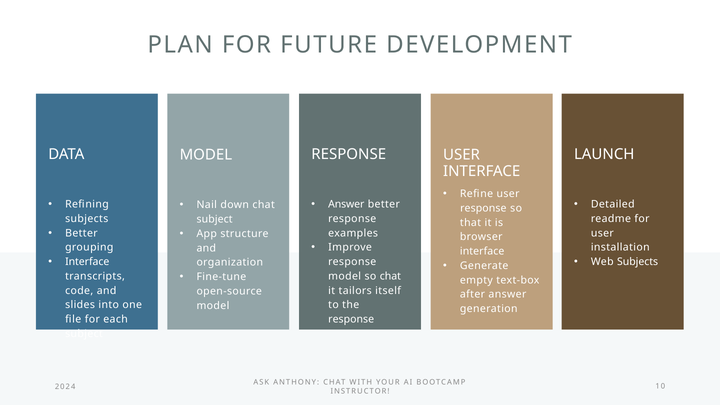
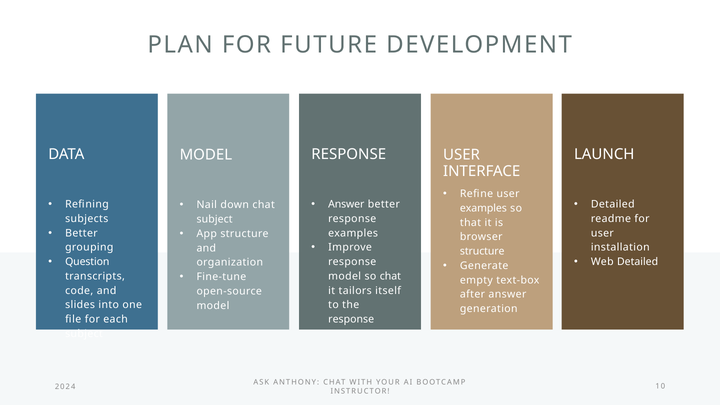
response at (483, 208): response -> examples
interface at (482, 251): interface -> structure
Interface at (87, 262): Interface -> Question
Web Subjects: Subjects -> Detailed
